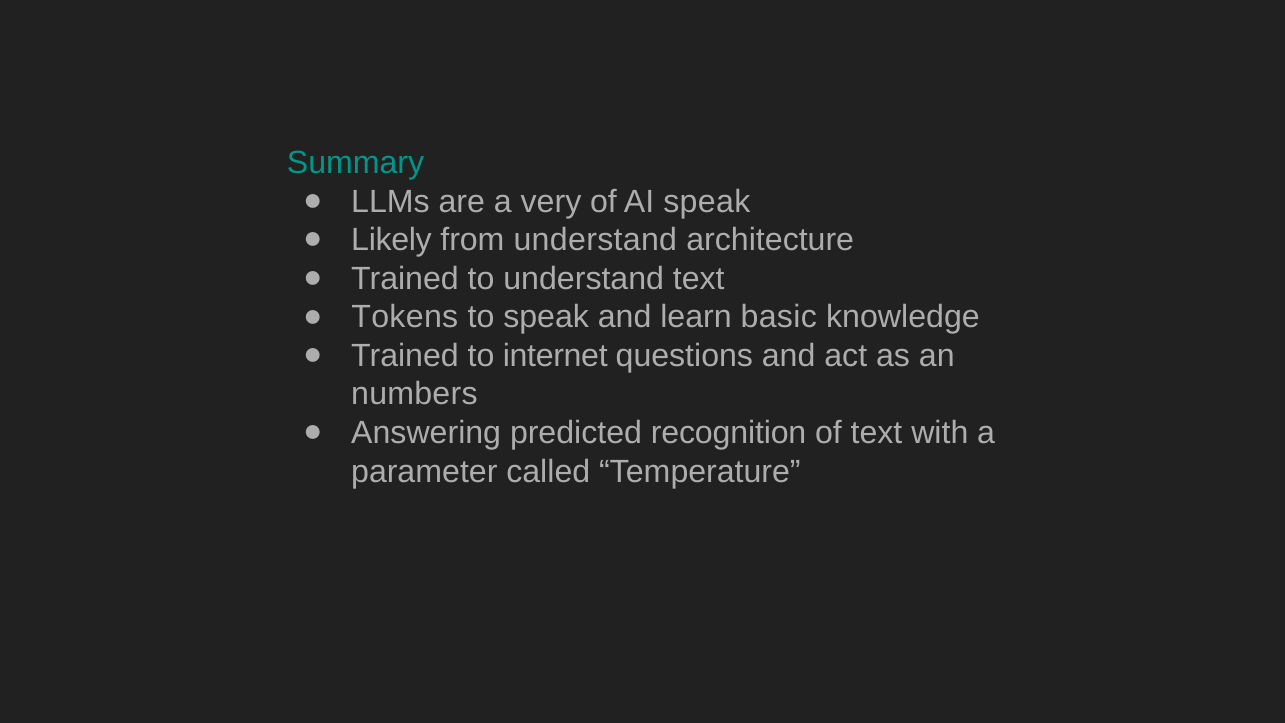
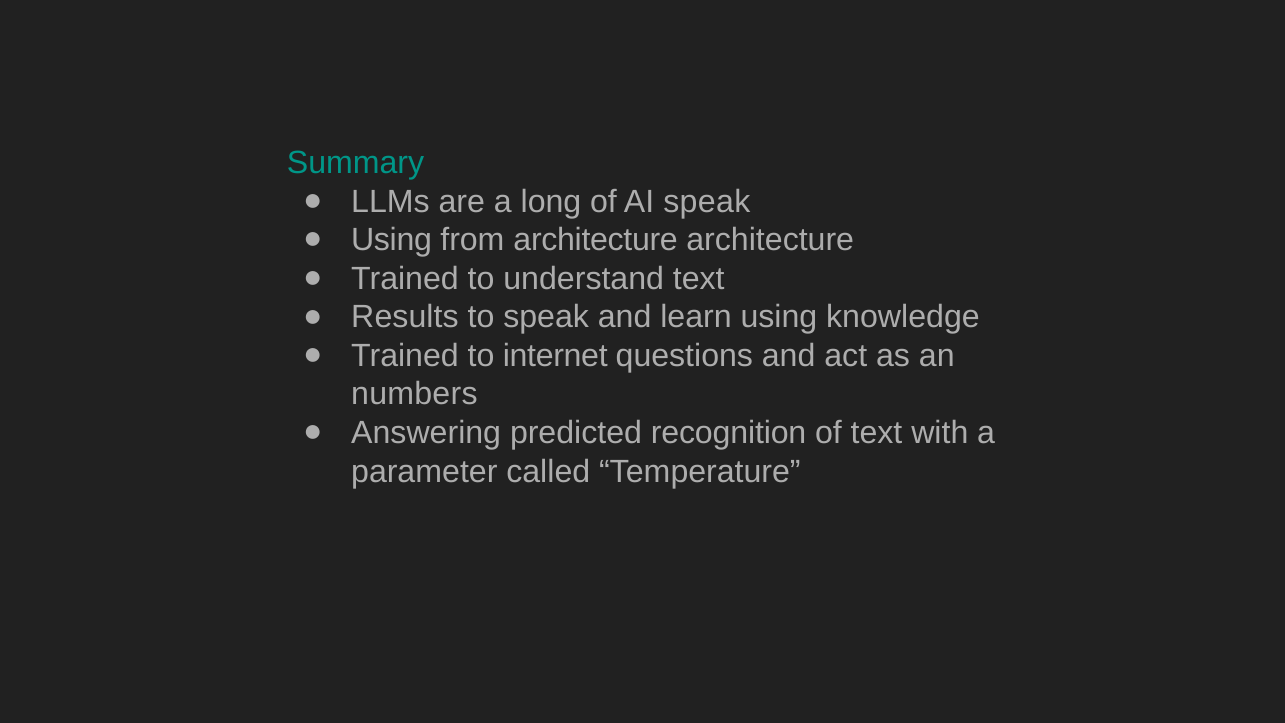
very: very -> long
Likely at (392, 240): Likely -> Using
from understand: understand -> architecture
Tokens: Tokens -> Results
learn basic: basic -> using
